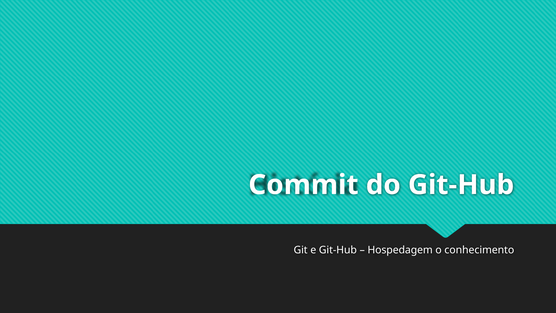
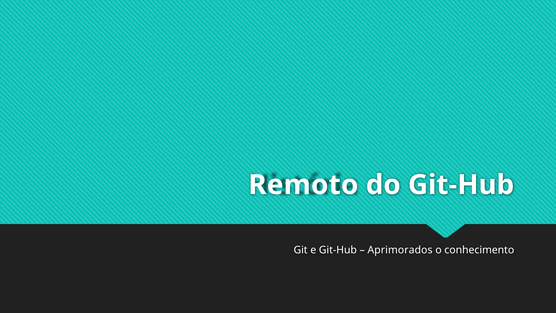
Commit: Commit -> Remoto
Hospedagem: Hospedagem -> Aprimorados
